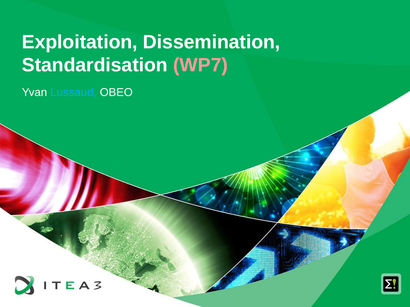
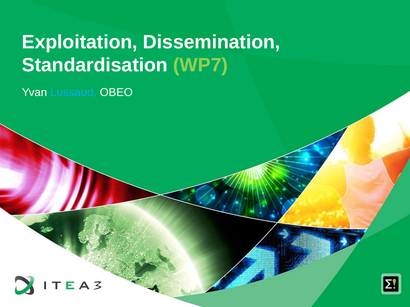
WP7 colour: pink -> light green
